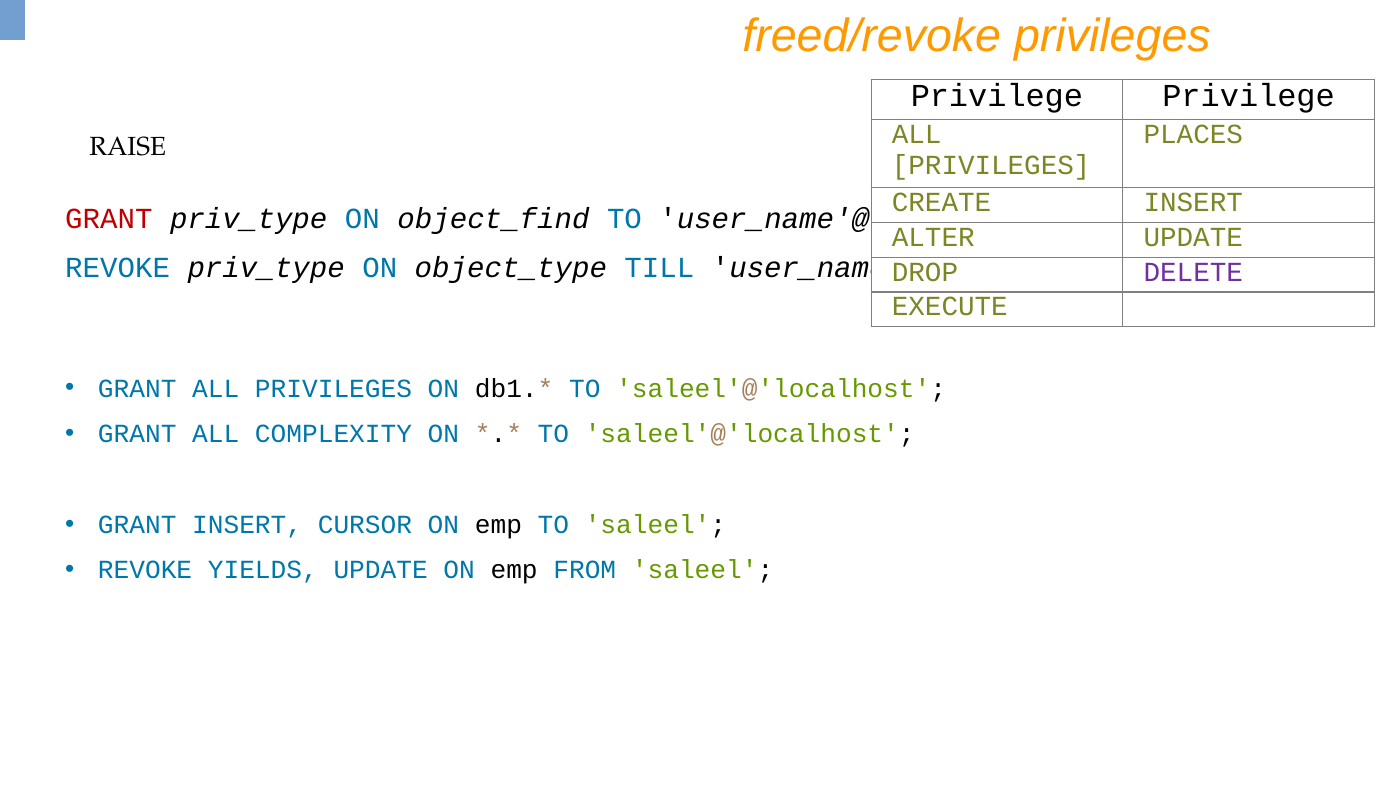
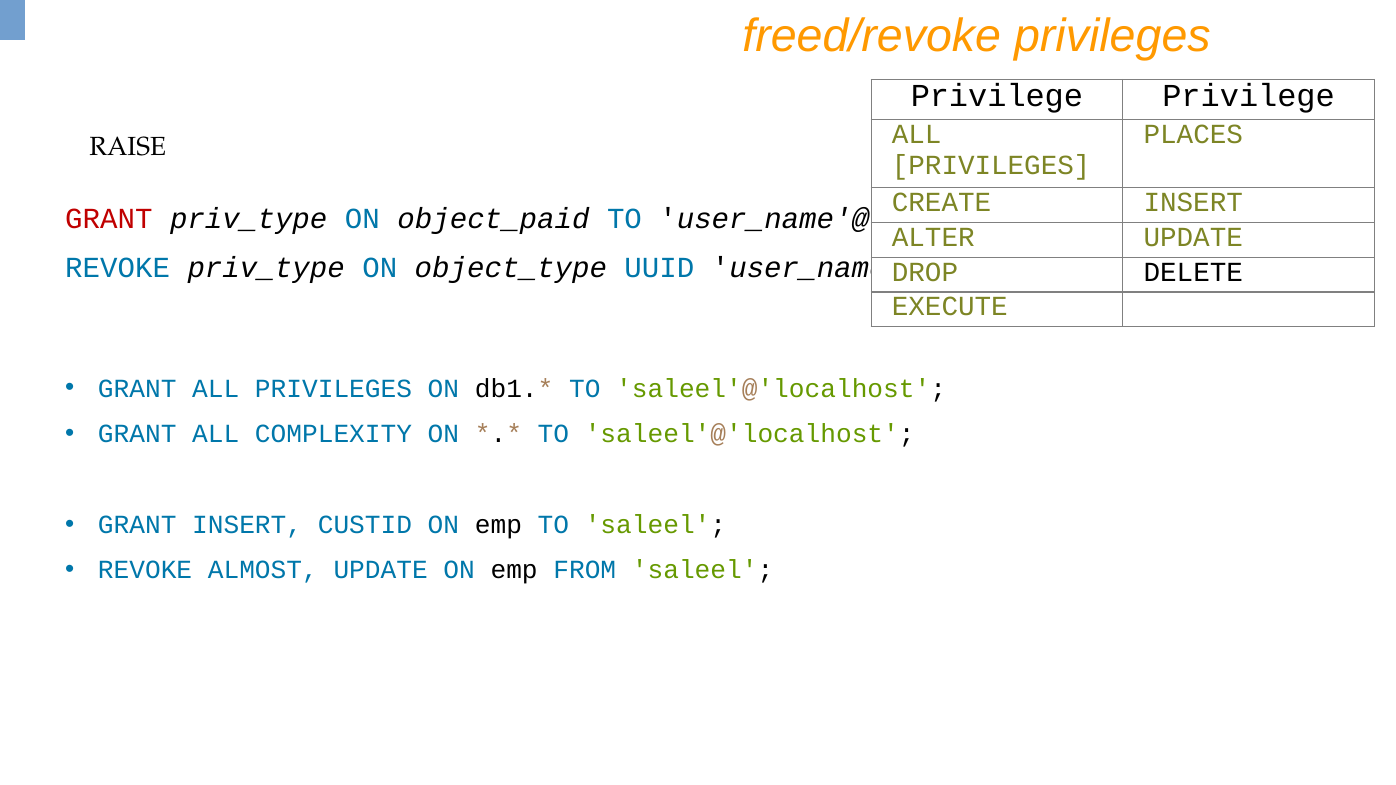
object_find: object_find -> object_paid
TILL: TILL -> UUID
DELETE colour: purple -> black
CURSOR: CURSOR -> CUSTID
YIELDS: YIELDS -> ALMOST
